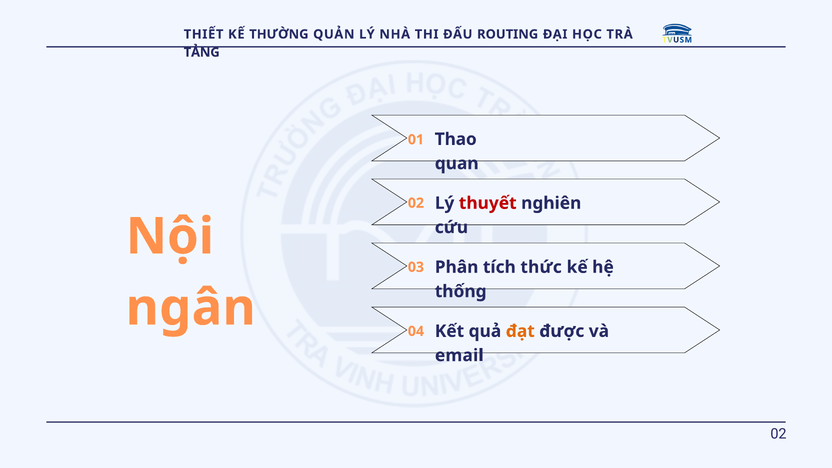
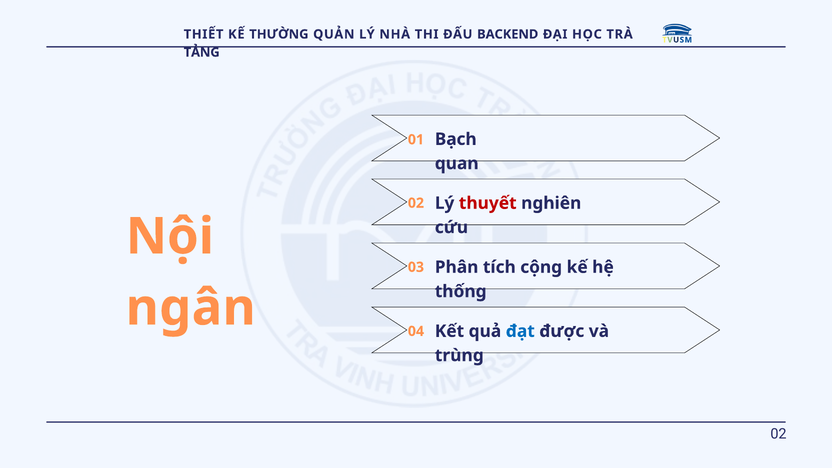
ROUTING: ROUTING -> BACKEND
Thao: Thao -> Bạch
thức: thức -> cộng
đạt colour: orange -> blue
email: email -> trùng
